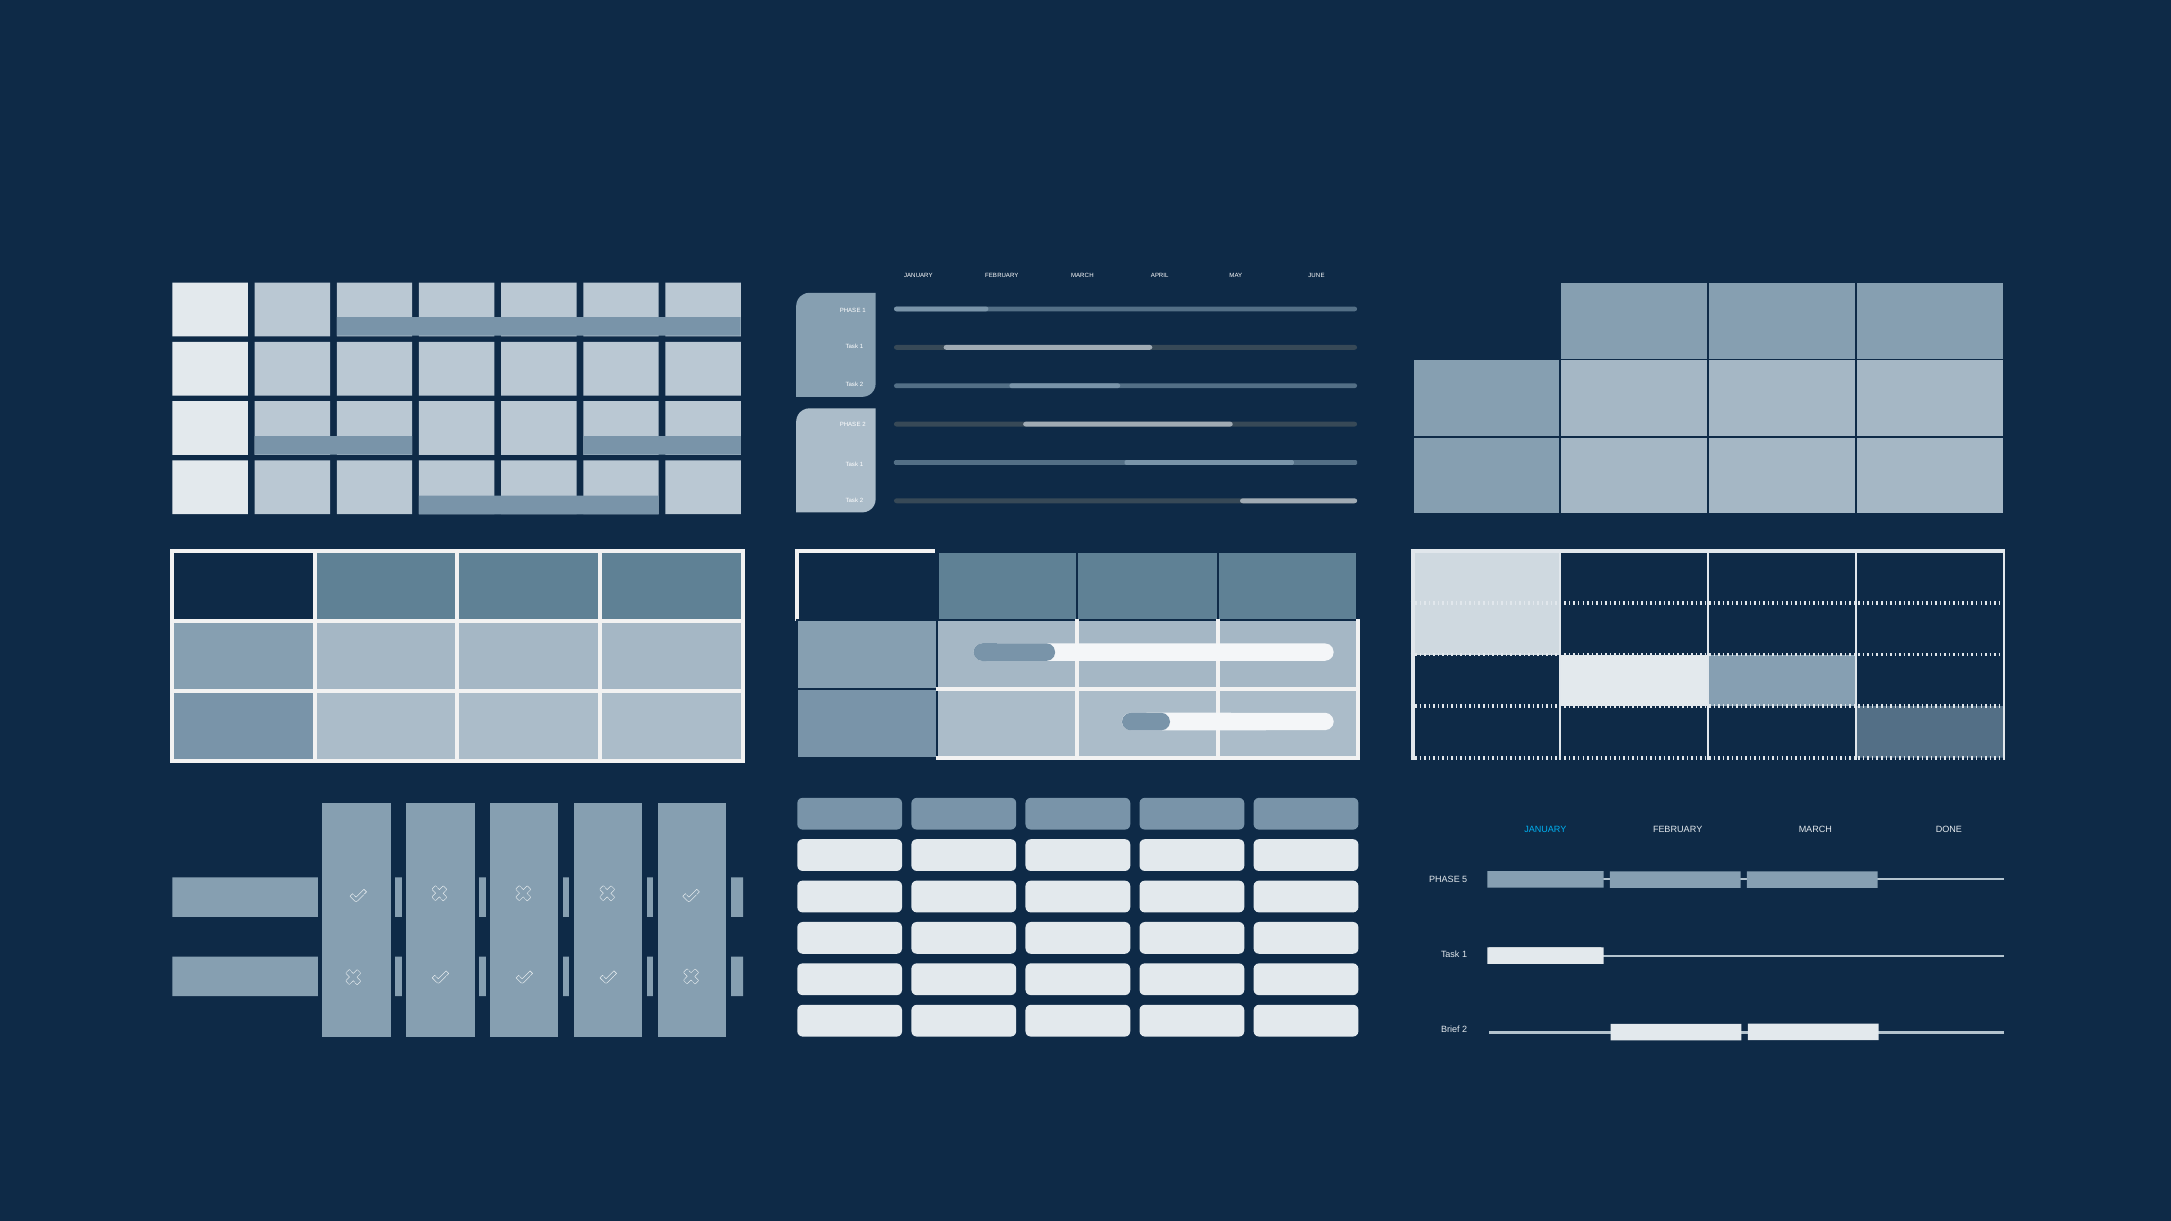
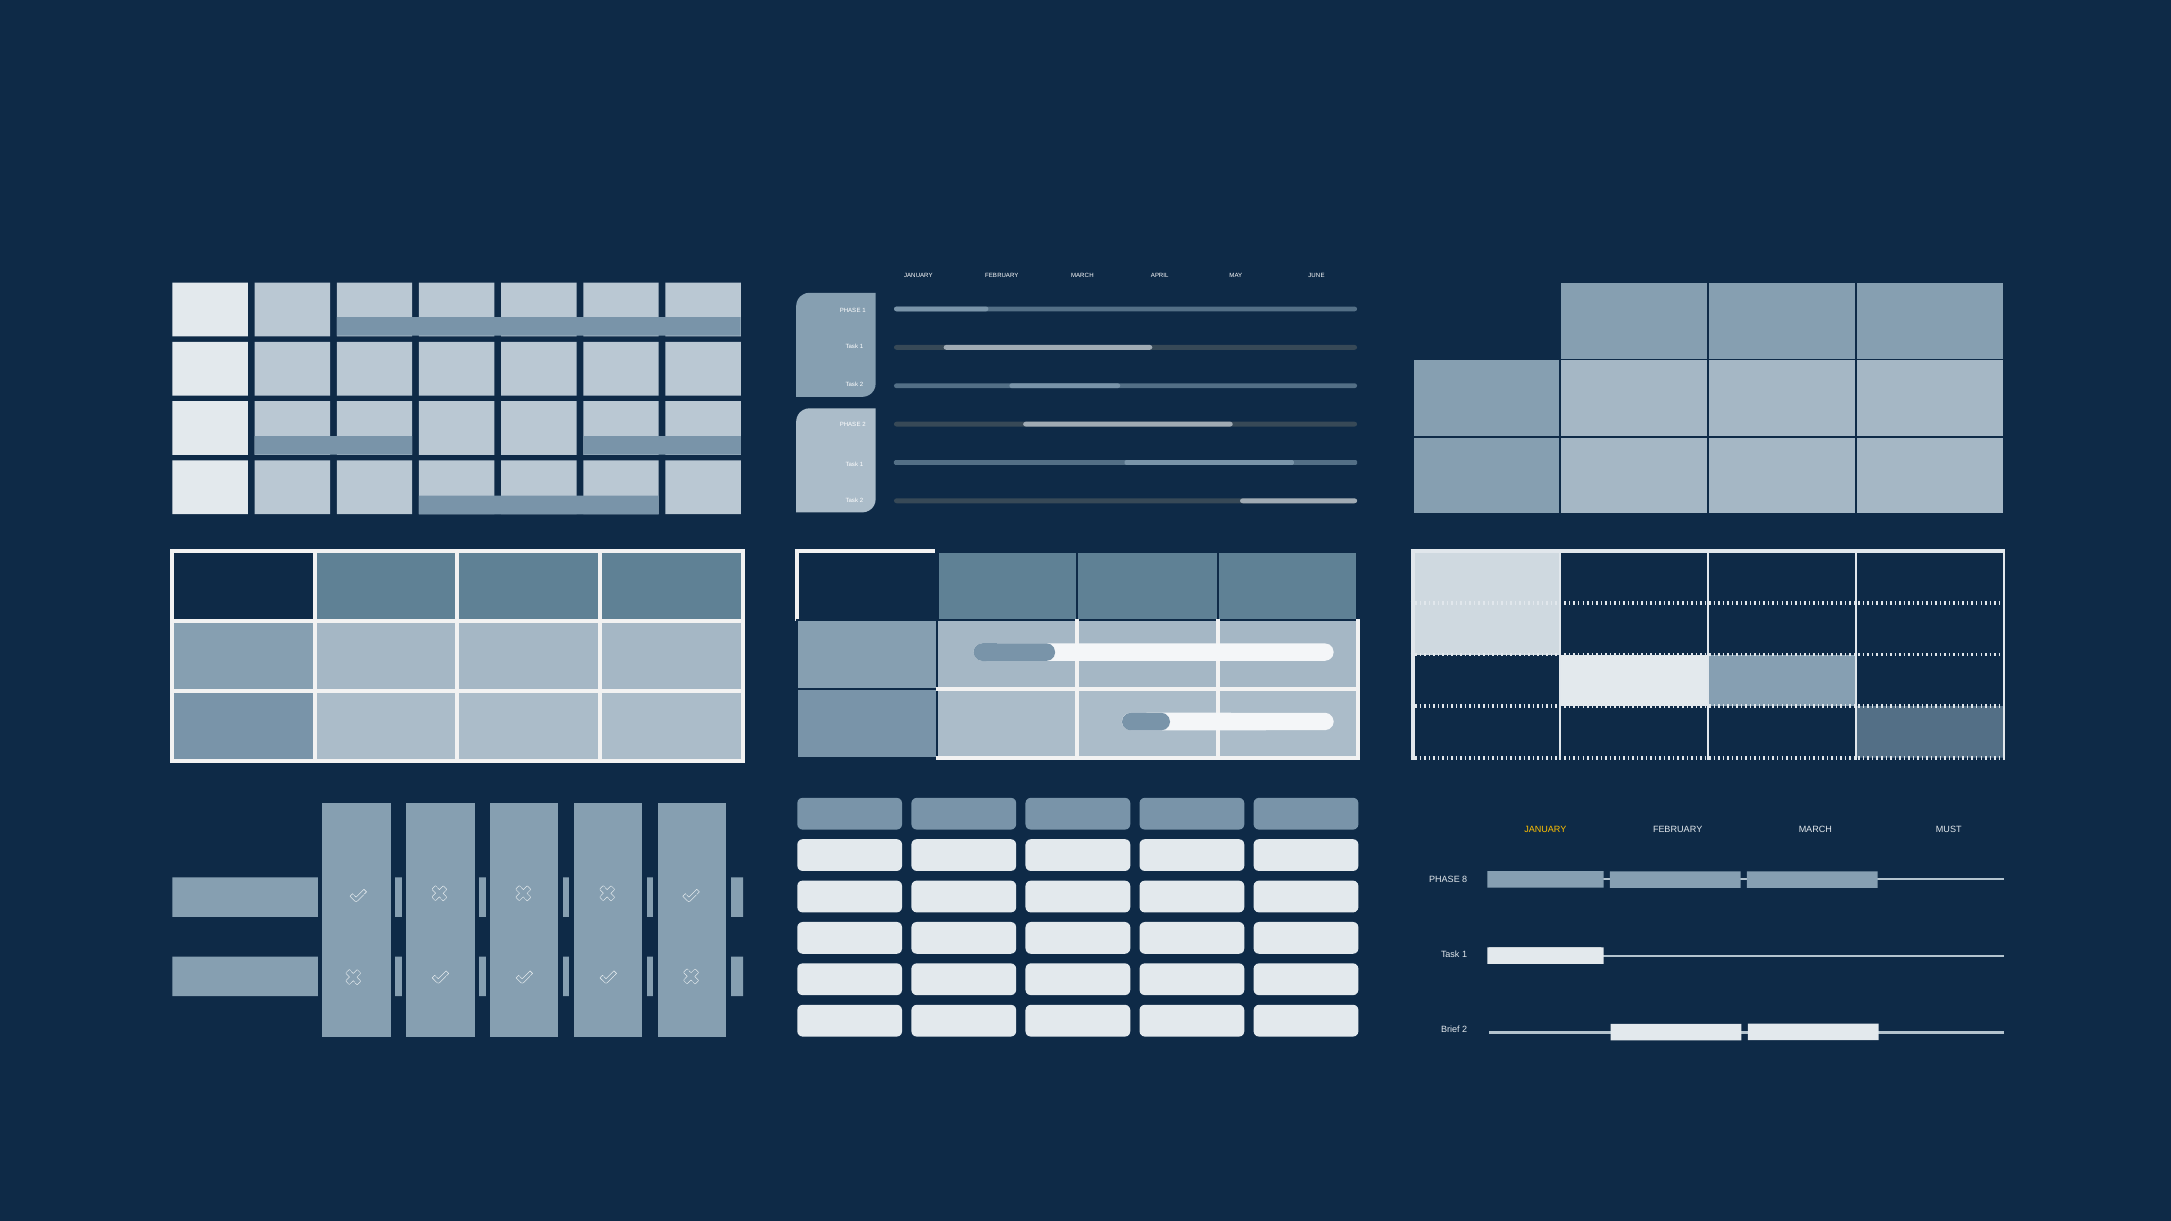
JANUARY at (1545, 830) colour: light blue -> yellow
DONE: DONE -> MUST
5: 5 -> 8
